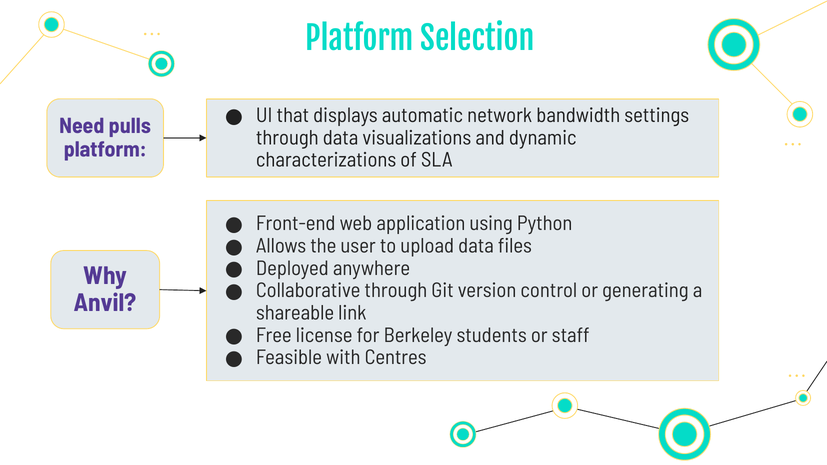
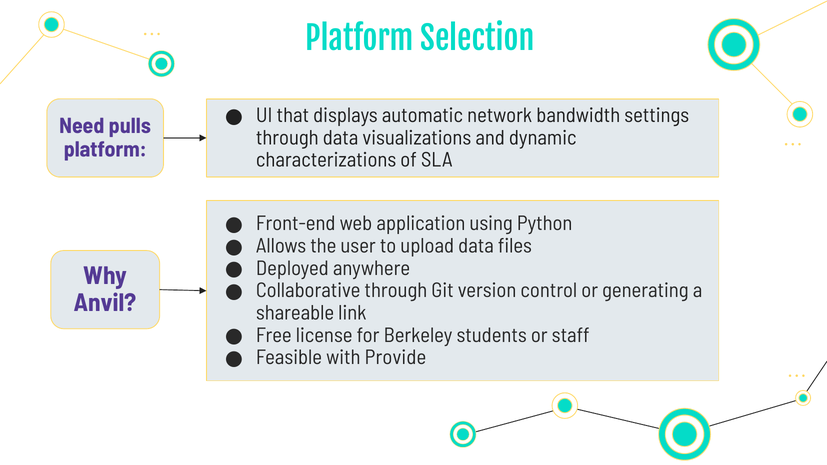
Centres: Centres -> Provide
